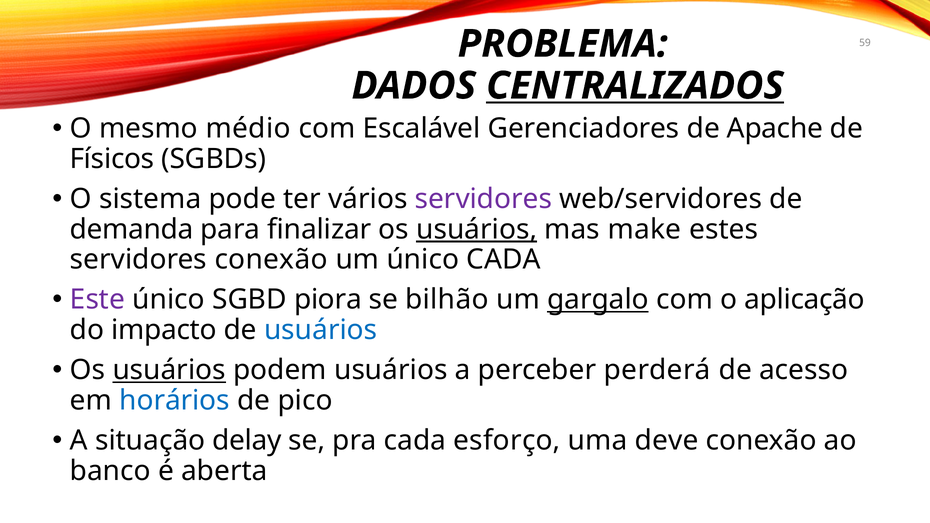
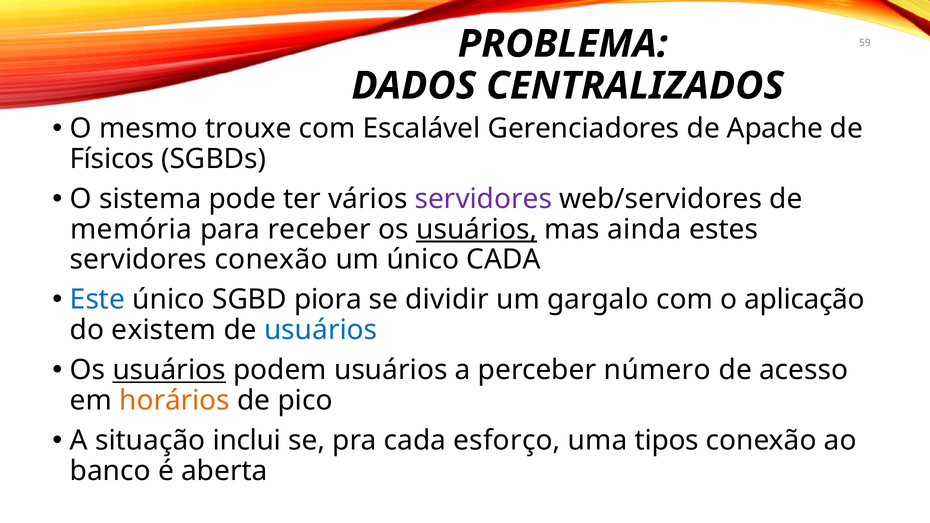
CENTRALIZADOS underline: present -> none
médio: médio -> trouxe
demanda: demanda -> memória
finalizar: finalizar -> receber
make: make -> ainda
Este colour: purple -> blue
bilhão: bilhão -> dividir
gargalo underline: present -> none
impacto: impacto -> existem
perderá: perderá -> número
horários colour: blue -> orange
delay: delay -> inclui
deve: deve -> tipos
